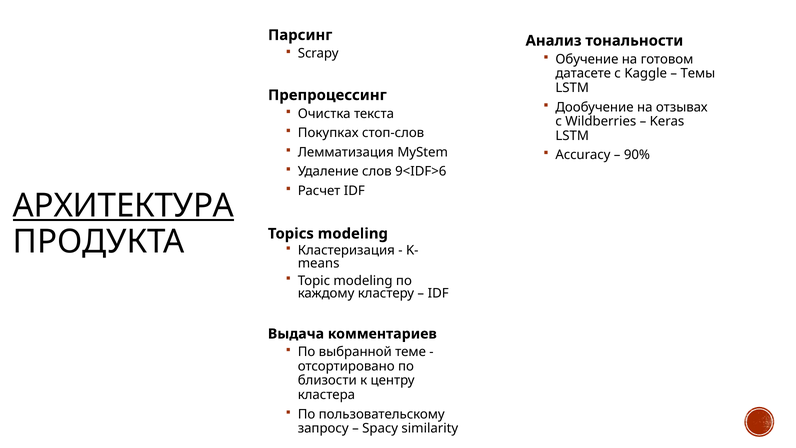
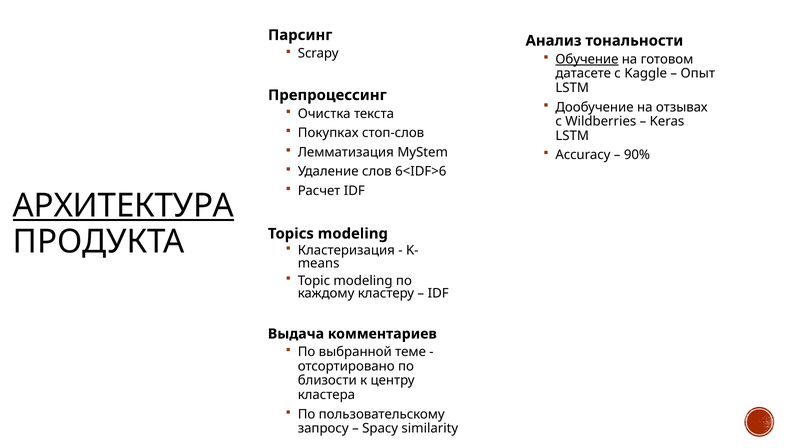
Обучение underline: none -> present
Темы: Темы -> Опыт
9<IDF>6: 9<IDF>6 -> 6<IDF>6
